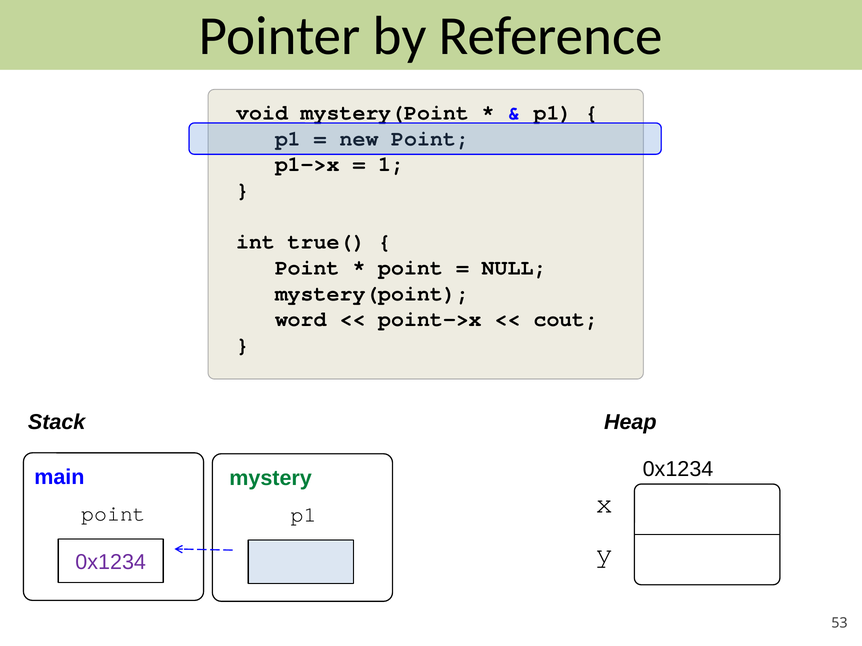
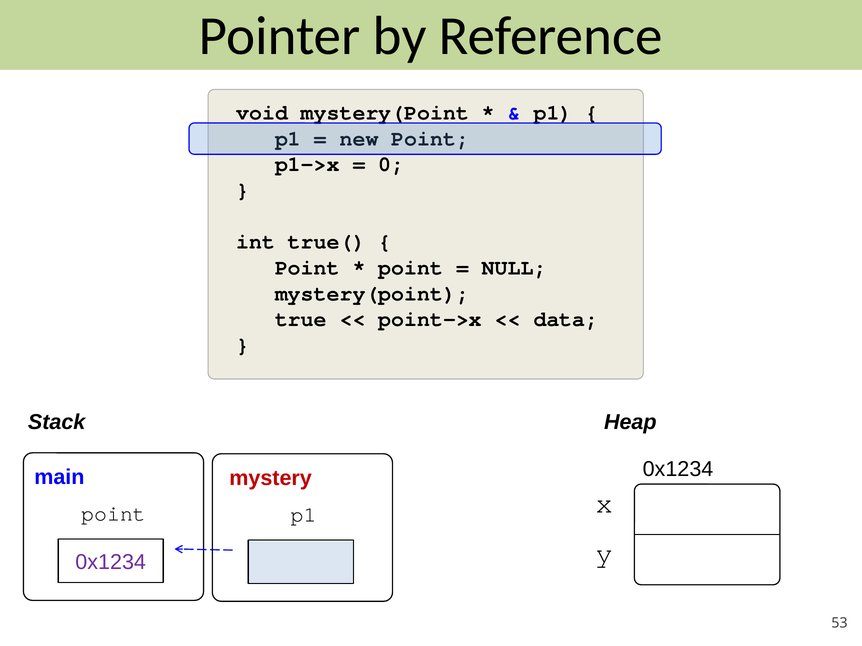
1: 1 -> 0
word: word -> true
cout: cout -> data
mystery colour: green -> red
